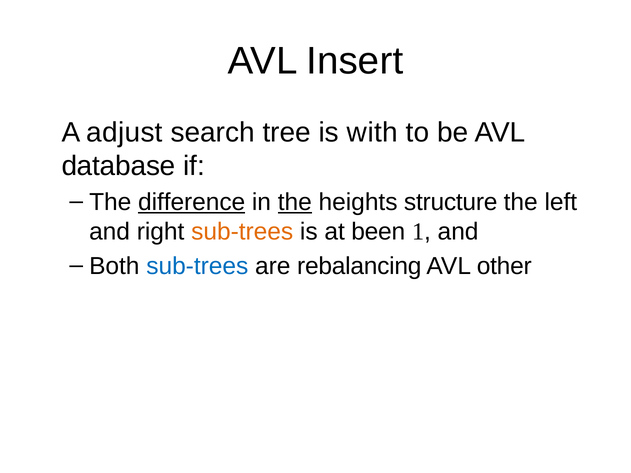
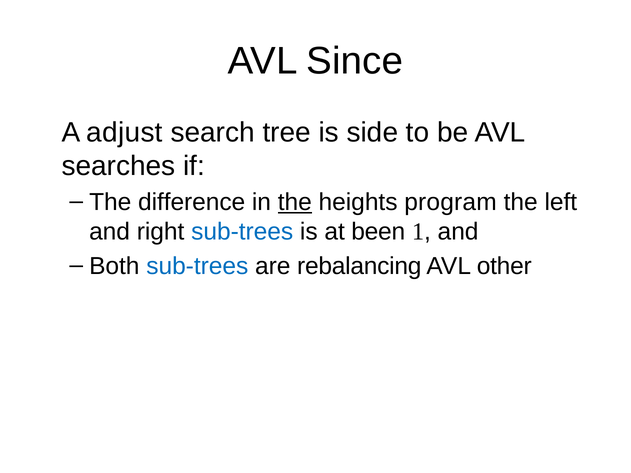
Insert: Insert -> Since
with: with -> side
database: database -> searches
difference underline: present -> none
structure: structure -> program
sub-trees at (242, 232) colour: orange -> blue
